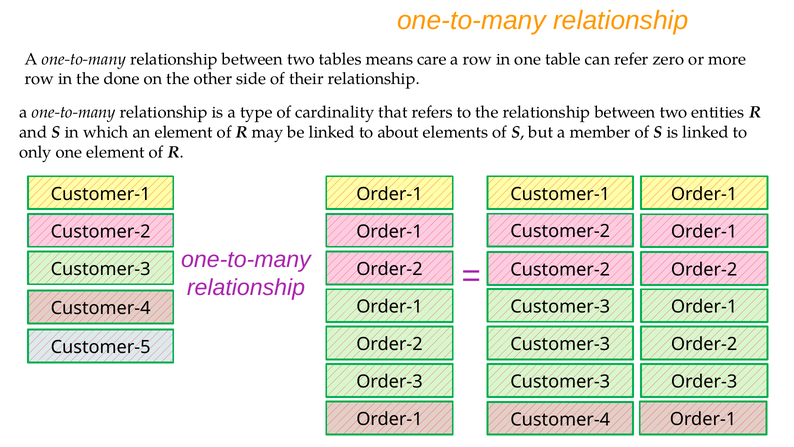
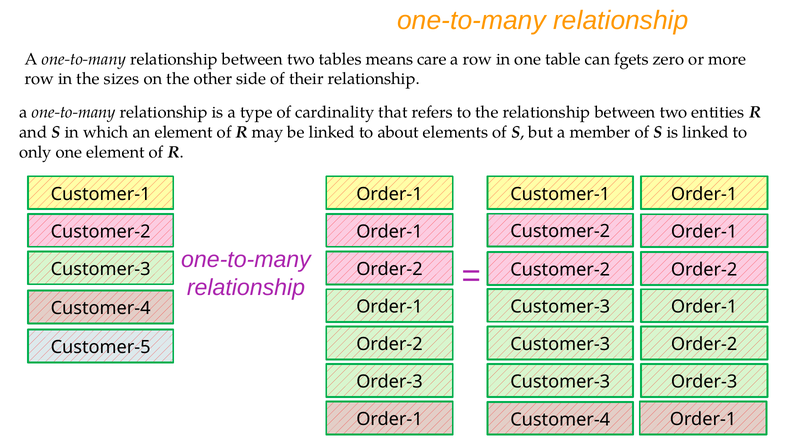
refer: refer -> fgets
done: done -> sizes
